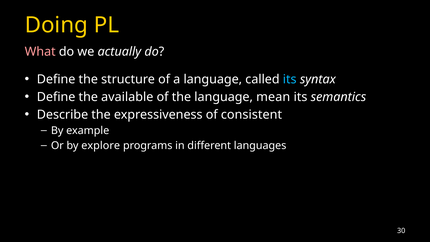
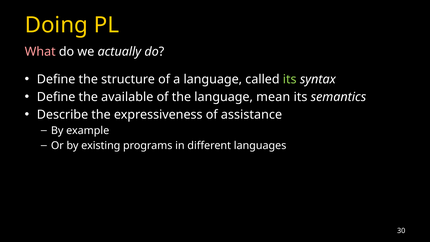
its at (290, 79) colour: light blue -> light green
consistent: consistent -> assistance
explore: explore -> existing
